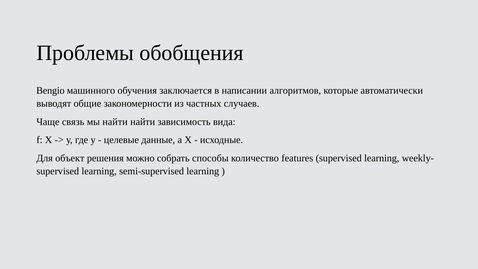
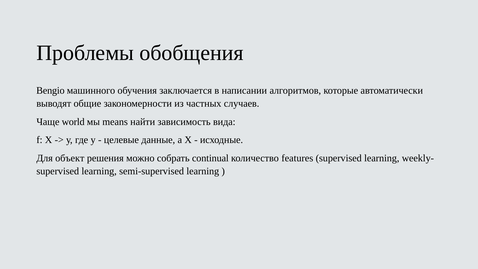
связь: связь -> world
мы найти: найти -> means
способы: способы -> continual
